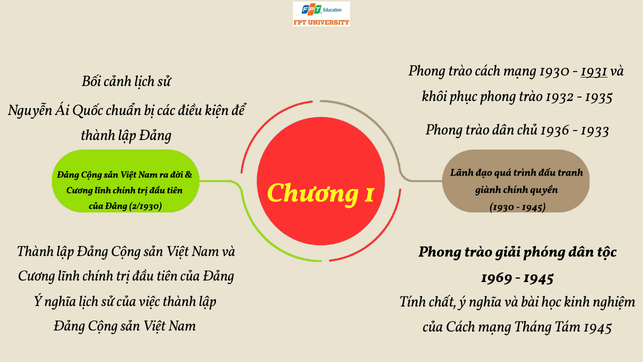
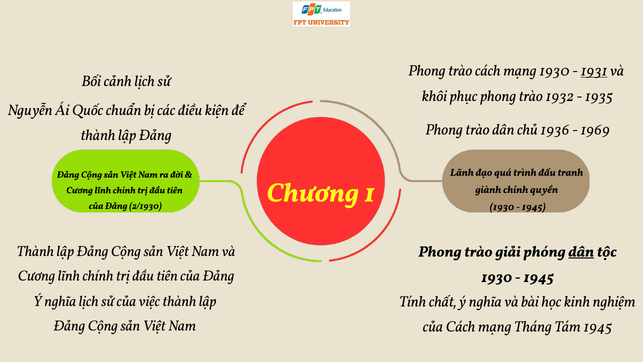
1933: 1933 -> 1969
dân at (581, 251) underline: none -> present
1969 at (497, 277): 1969 -> 1930
